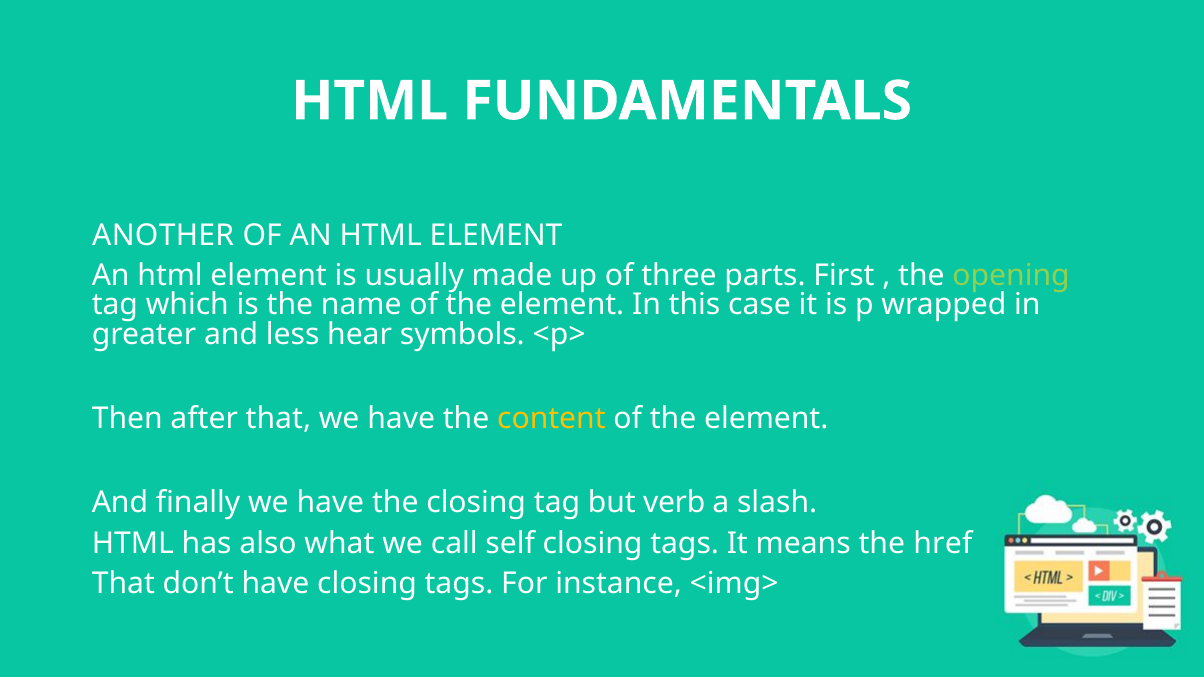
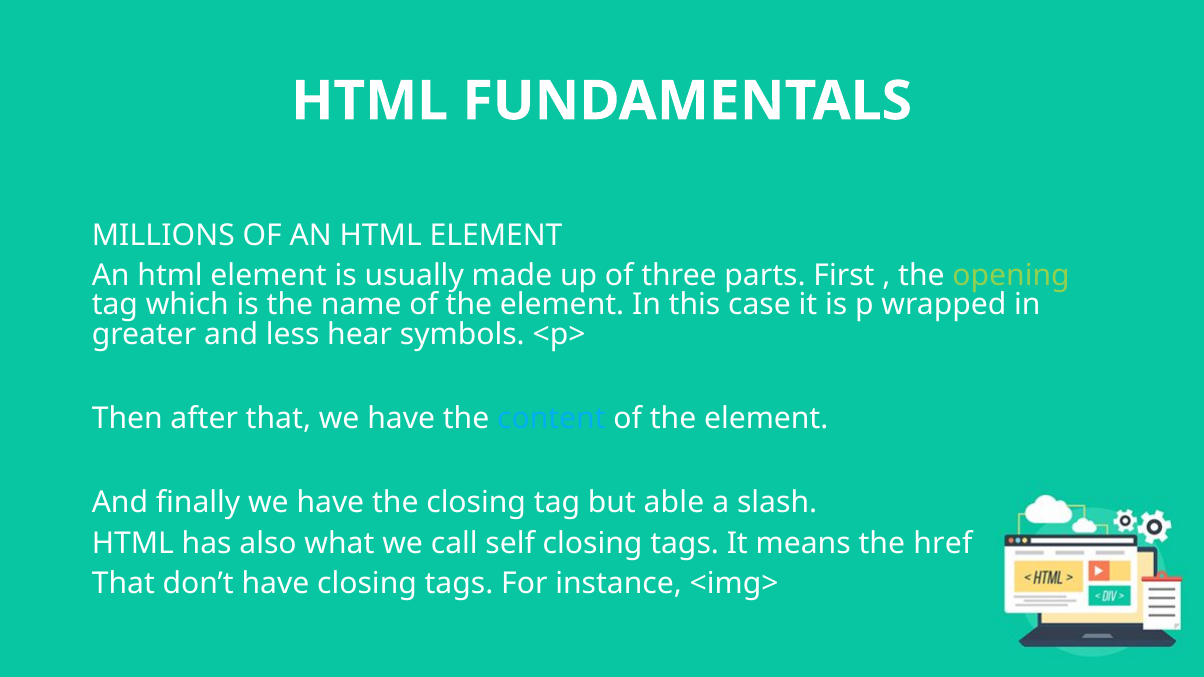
ANOTHER: ANOTHER -> MILLIONS
content colour: yellow -> light blue
verb: verb -> able
